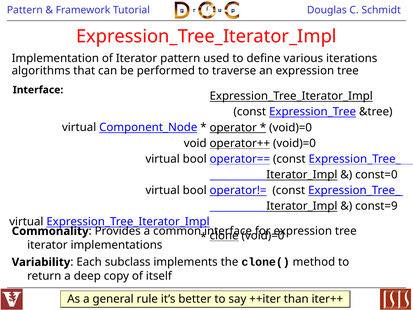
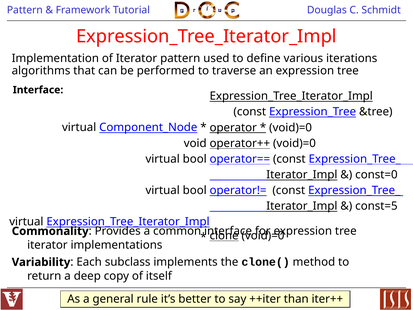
const=9: const=9 -> const=5
